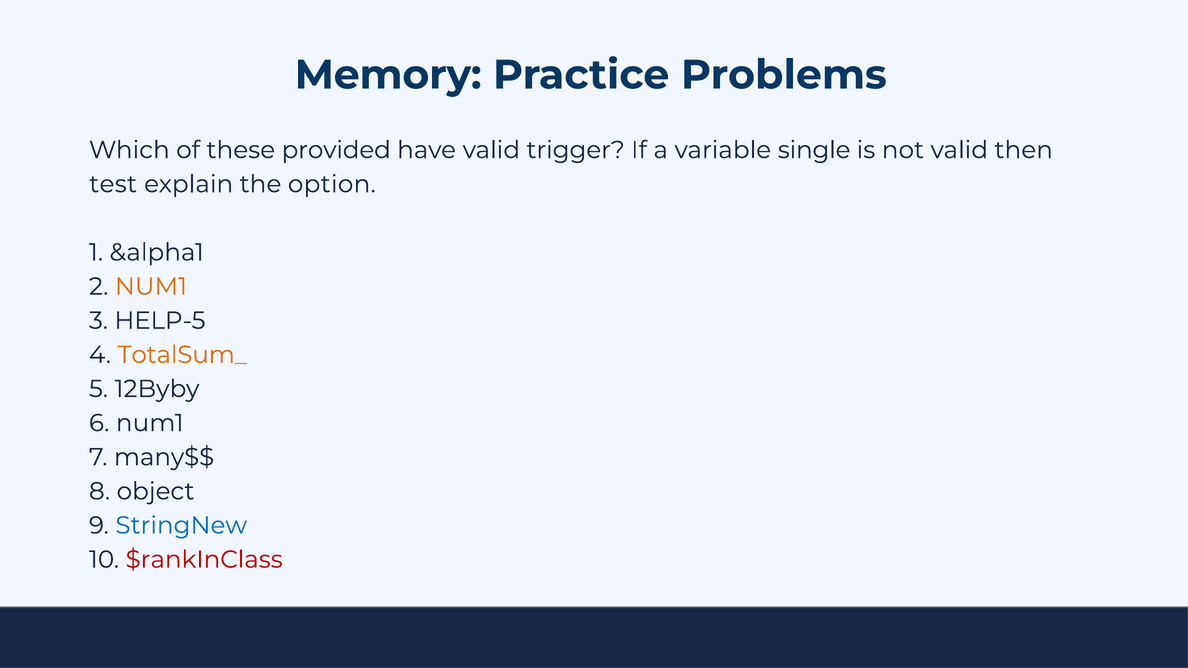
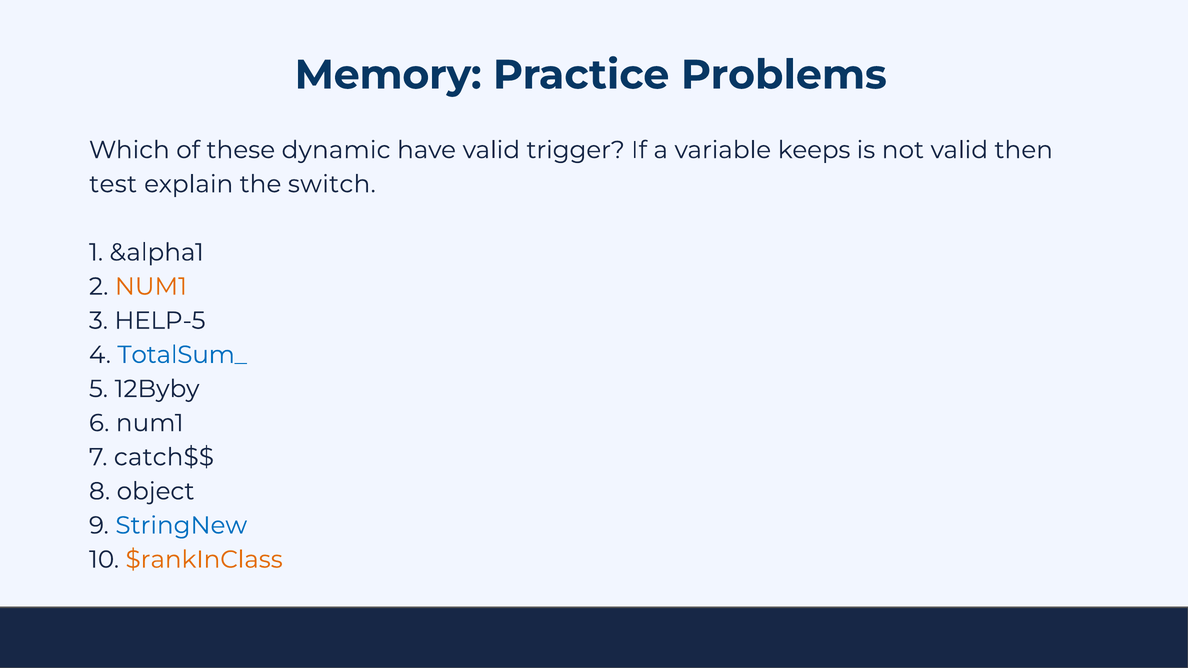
provided: provided -> dynamic
single: single -> keeps
option: option -> switch
TotalSum_ colour: orange -> blue
many$$: many$$ -> catch$$
$rankInClass colour: red -> orange
